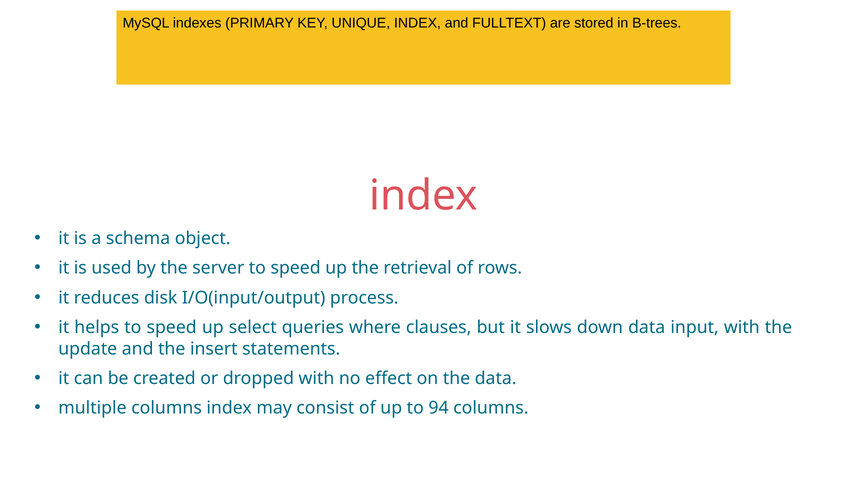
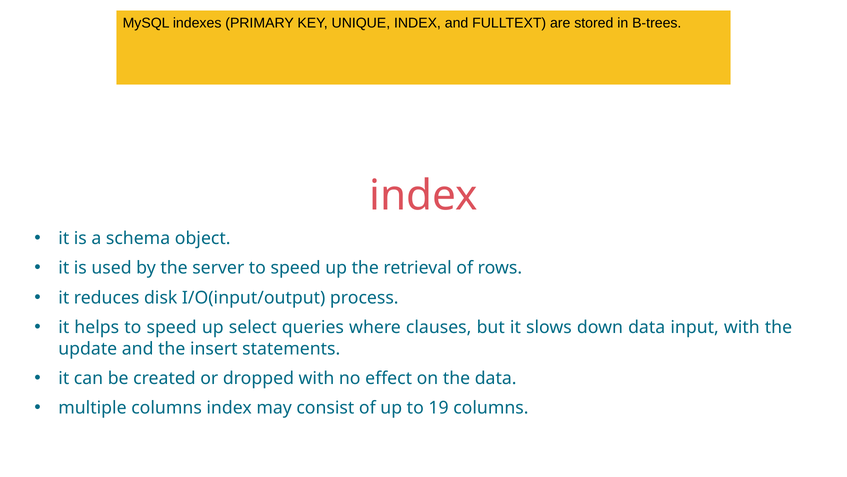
94: 94 -> 19
